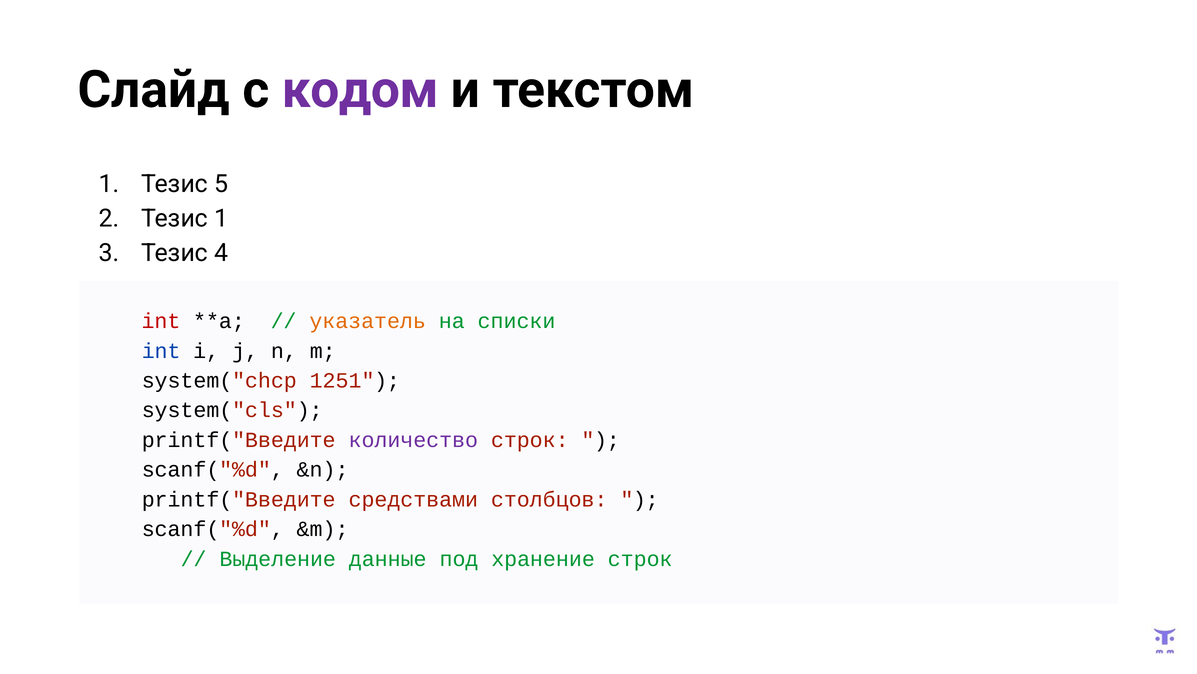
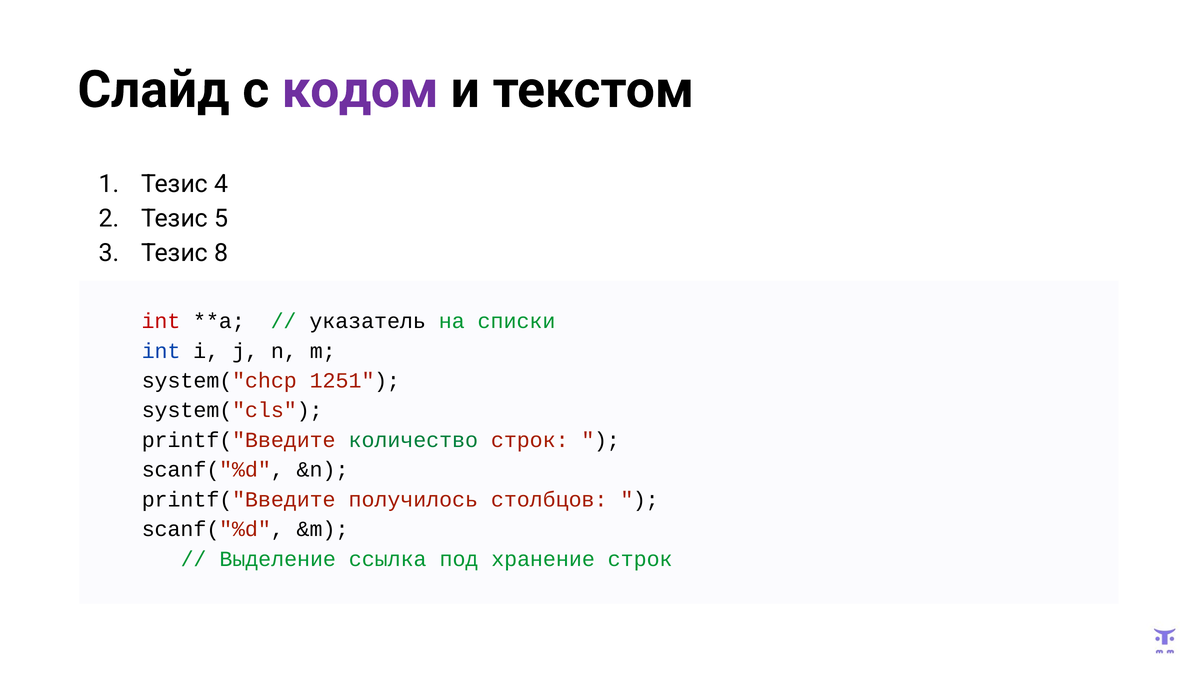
5: 5 -> 4
Тезис 1: 1 -> 5
4: 4 -> 8
указатель colour: orange -> black
количество colour: purple -> green
средствами: средствами -> получилось
данные: данные -> ссылка
